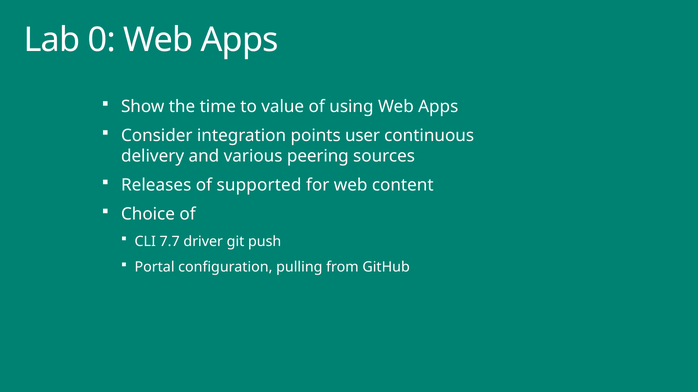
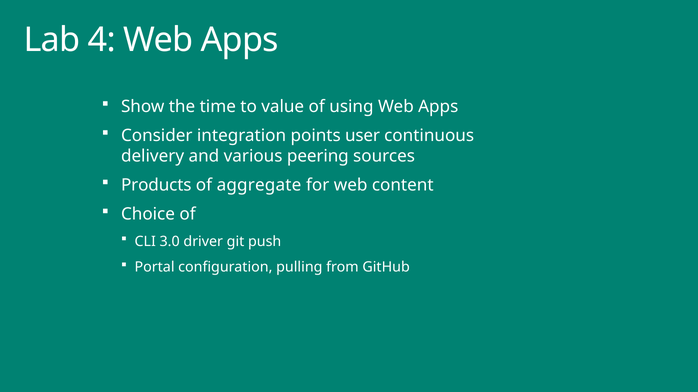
0: 0 -> 4
Releases: Releases -> Products
supported: supported -> aggregate
7.7: 7.7 -> 3.0
